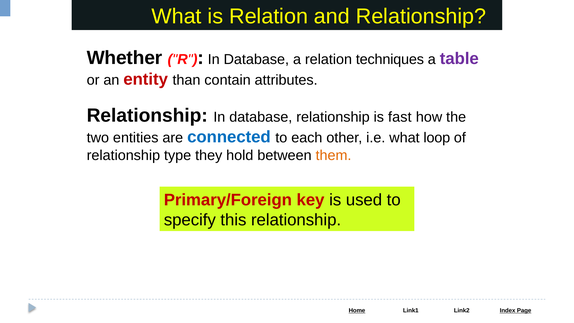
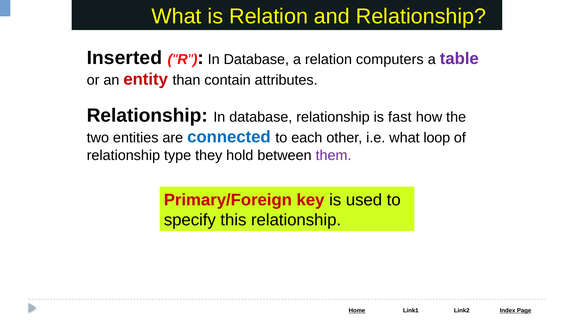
Whether: Whether -> Inserted
techniques: techniques -> computers
them colour: orange -> purple
